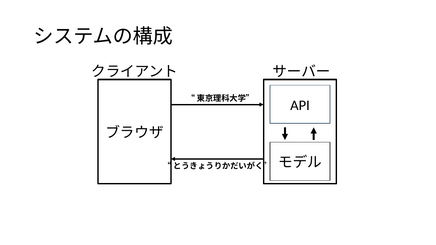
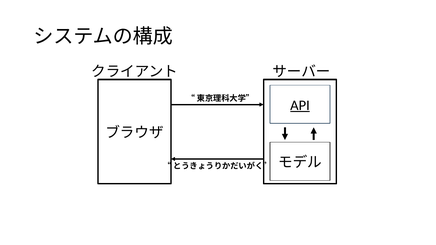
API underline: none -> present
